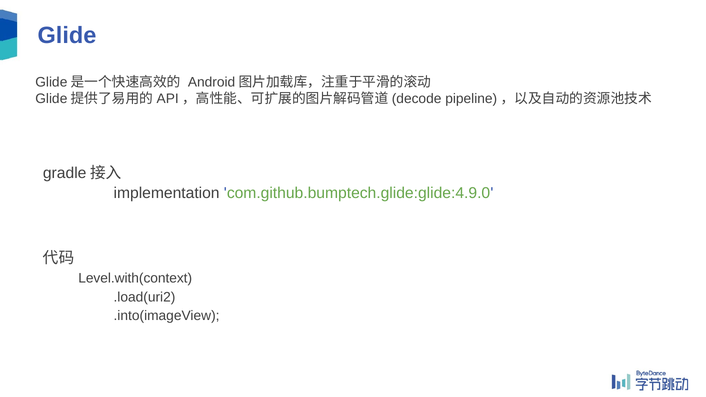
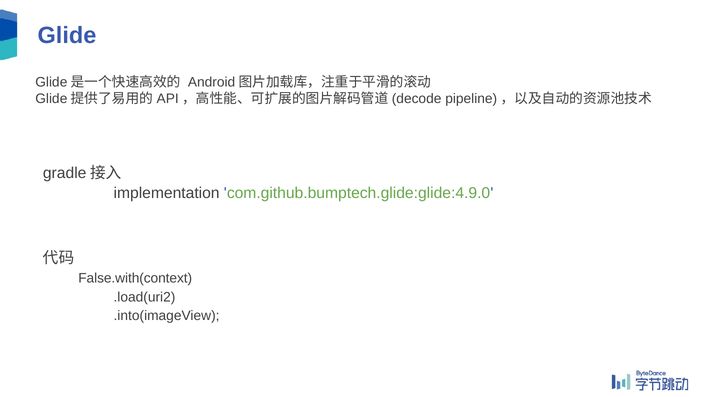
Level.with(context: Level.with(context -> False.with(context
